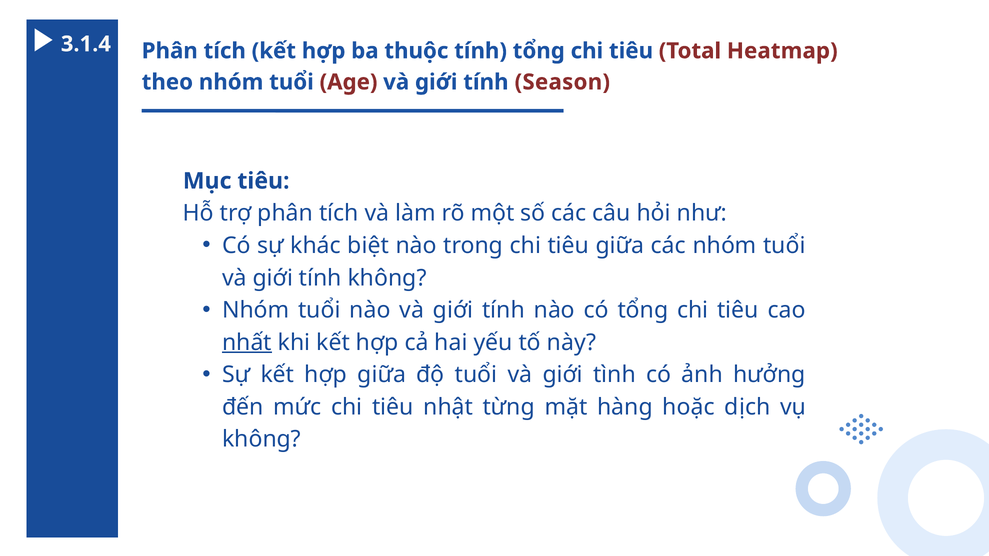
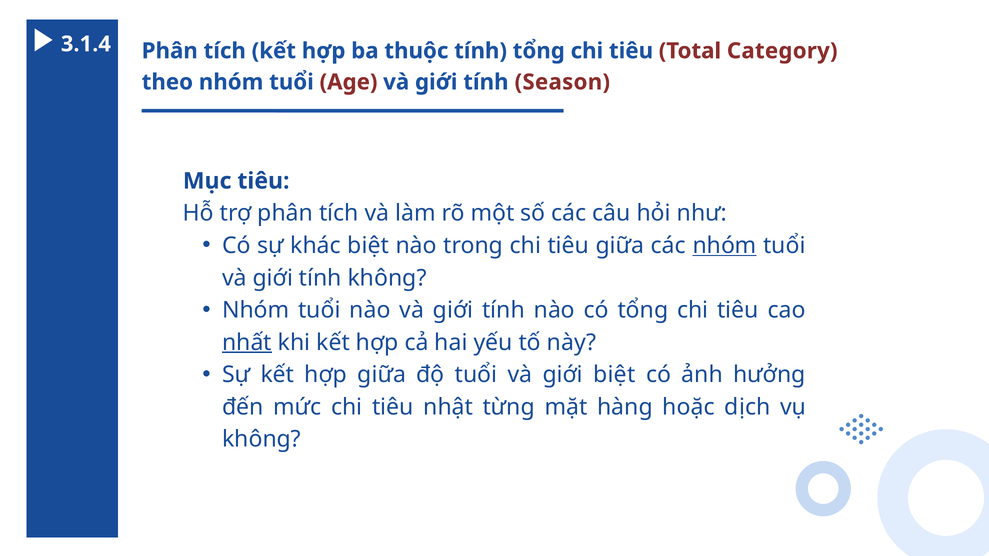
Heatmap: Heatmap -> Category
nhóm at (725, 246) underline: none -> present
giới tình: tình -> biệt
